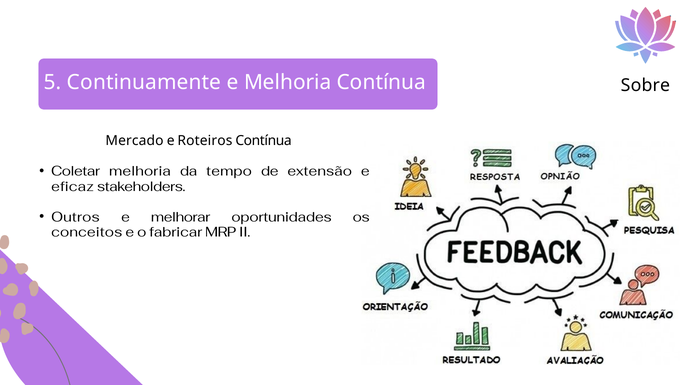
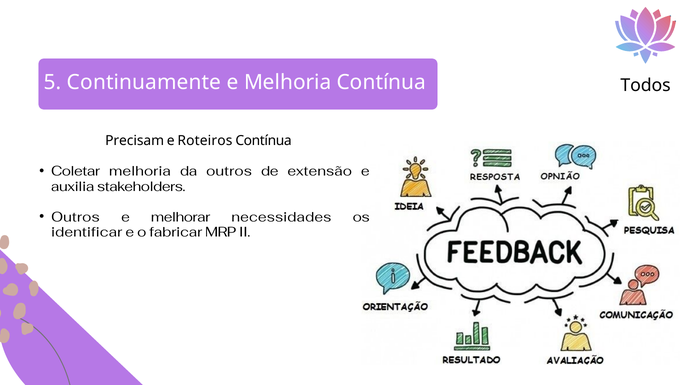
Sobre: Sobre -> Todos
Mercado: Mercado -> Precisam
da tempo: tempo -> outros
eficaz: eficaz -> auxilia
oportunidades: oportunidades -> necessidades
conceitos: conceitos -> identificar
